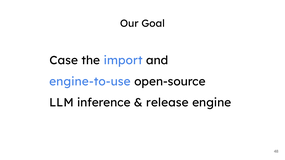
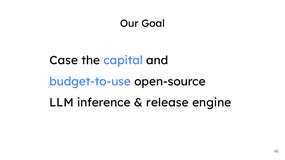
import: import -> capital
engine-to-use: engine-to-use -> budget-to-use
